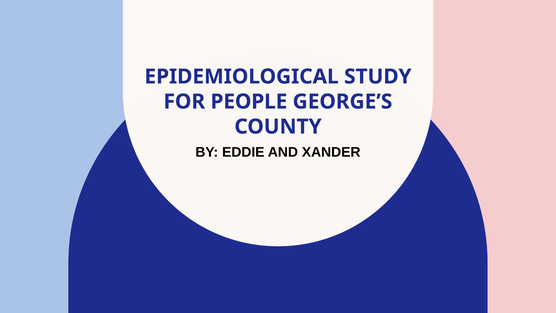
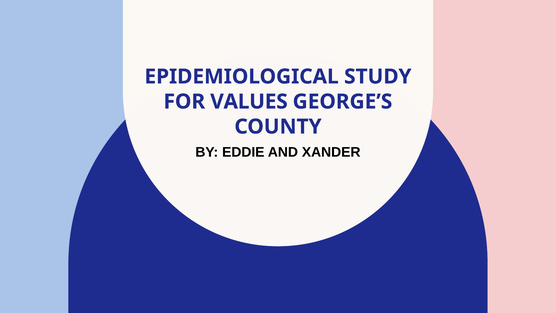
PEOPLE: PEOPLE -> VALUES
